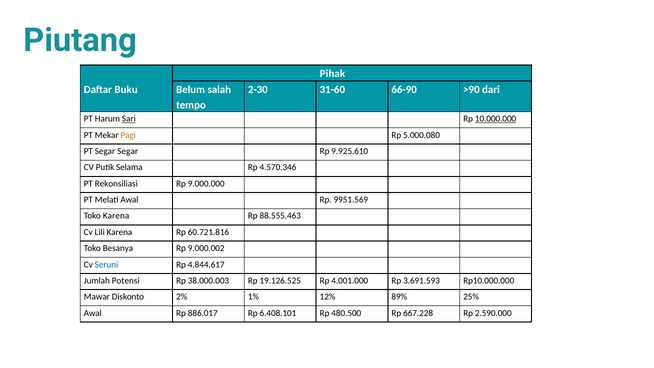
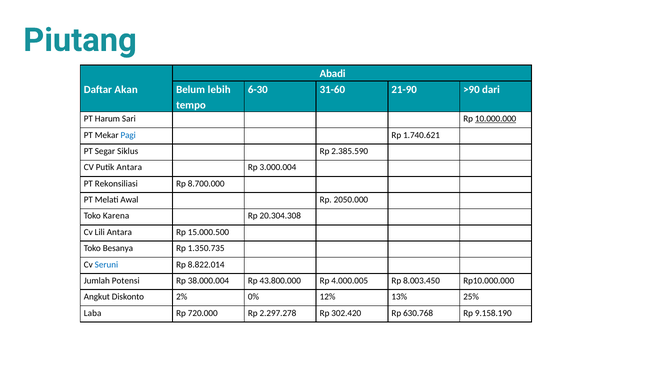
Pihak: Pihak -> Abadi
Buku: Buku -> Akan
salah: salah -> lebih
2-30: 2-30 -> 6-30
66-90: 66-90 -> 21-90
Sari underline: present -> none
Pagi colour: orange -> blue
5.000.080: 5.000.080 -> 1.740.621
Segar Segar: Segar -> Siklus
9.925.610: 9.925.610 -> 2.385.590
Putik Selama: Selama -> Antara
4.570.346: 4.570.346 -> 3.000.004
9.000.000: 9.000.000 -> 8.700.000
9951.569: 9951.569 -> 2050.000
88.555.463: 88.555.463 -> 20.304.308
Lili Karena: Karena -> Antara
60.721.816: 60.721.816 -> 15.000.500
9.000.002: 9.000.002 -> 1.350.735
4.844.617: 4.844.617 -> 8.822.014
38.000.003: 38.000.003 -> 38.000.004
19.126.525: 19.126.525 -> 43.800.000
4.001.000: 4.001.000 -> 4.000.005
3.691.593: 3.691.593 -> 8.003.450
Mawar: Mawar -> Angkut
1%: 1% -> 0%
89%: 89% -> 13%
Awal at (93, 313): Awal -> Laba
886.017: 886.017 -> 720.000
6.408.101: 6.408.101 -> 2.297.278
480.500: 480.500 -> 302.420
667.228: 667.228 -> 630.768
2.590.000: 2.590.000 -> 9.158.190
